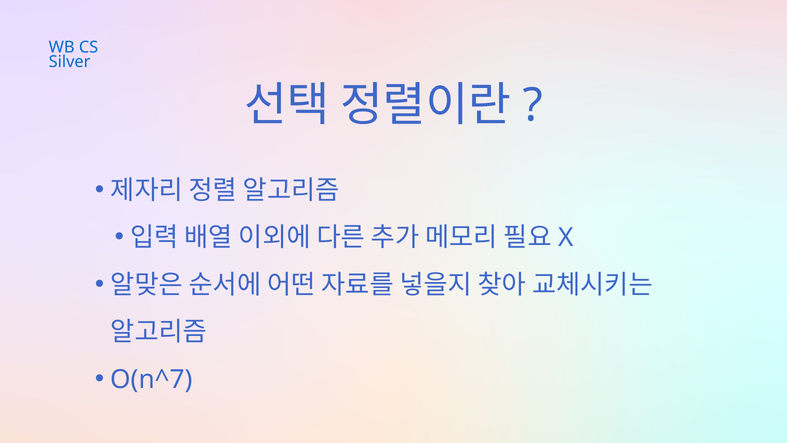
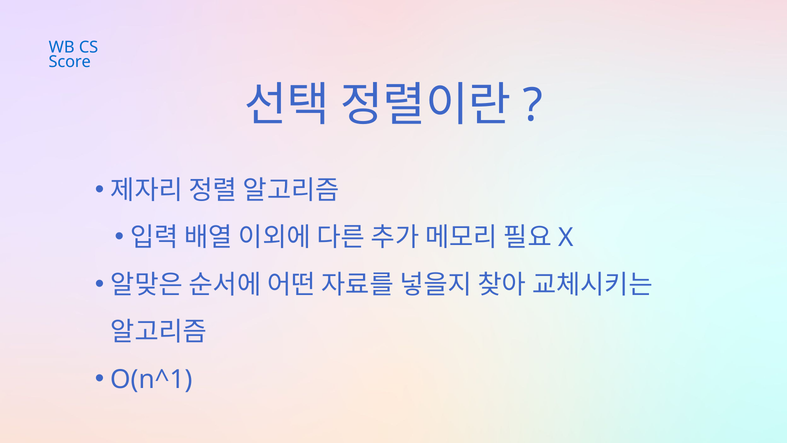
Silver: Silver -> Score
O(n^7: O(n^7 -> O(n^1
